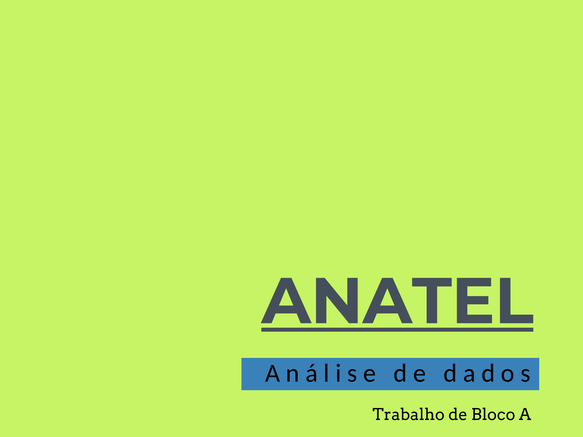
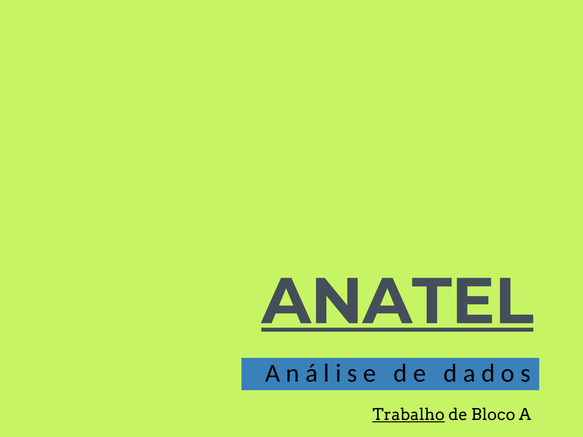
Trabalho underline: none -> present
